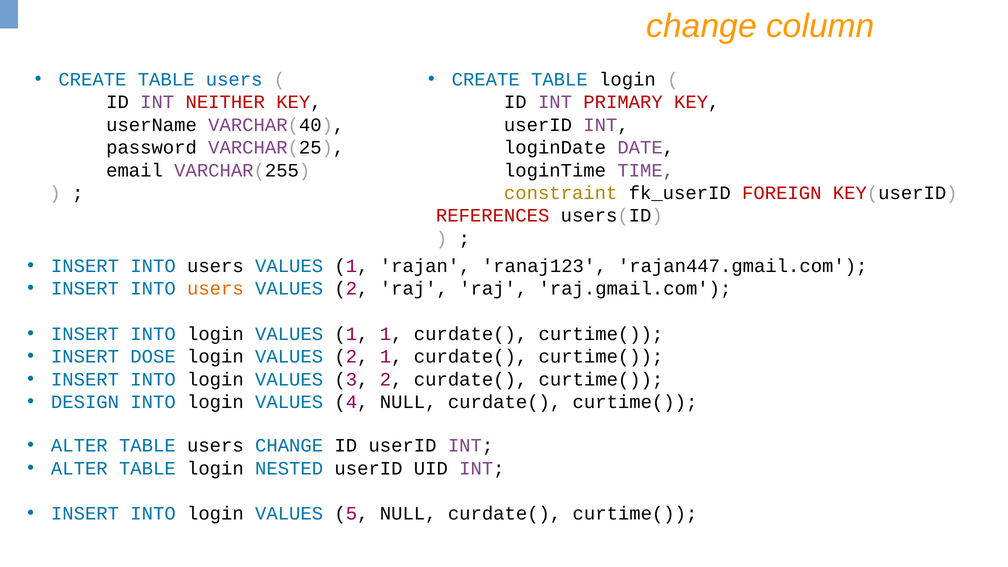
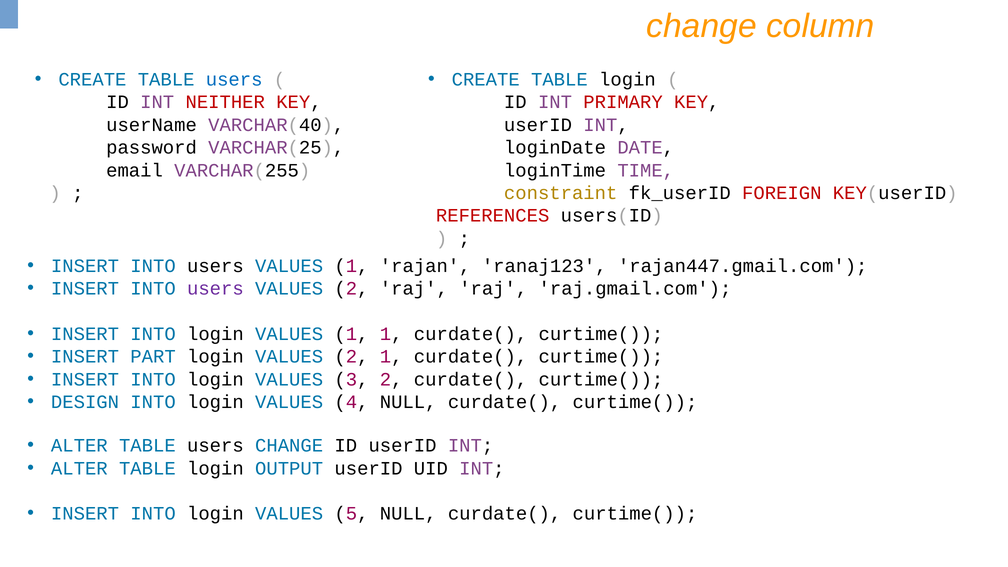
users at (215, 289) colour: orange -> purple
DOSE: DOSE -> PART
NESTED: NESTED -> OUTPUT
